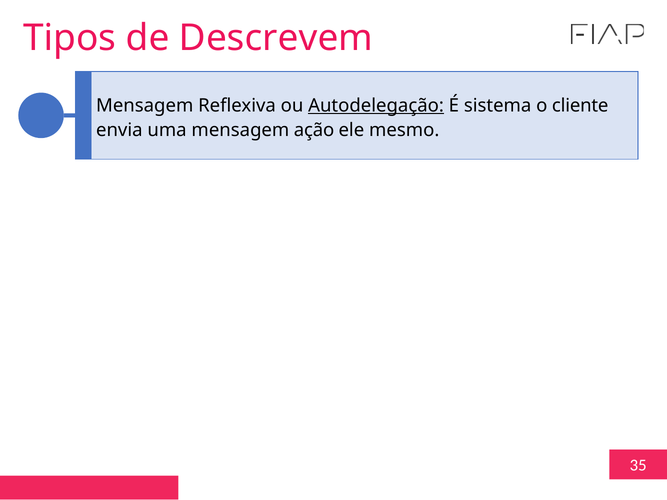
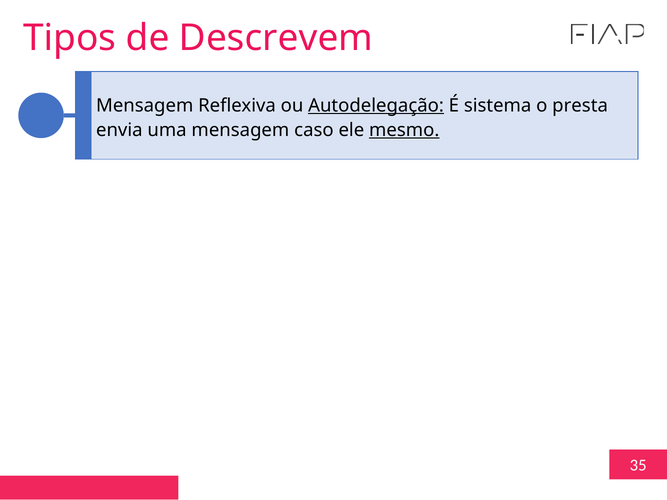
cliente: cliente -> presta
ação: ação -> caso
mesmo underline: none -> present
